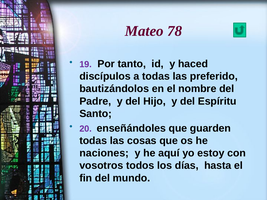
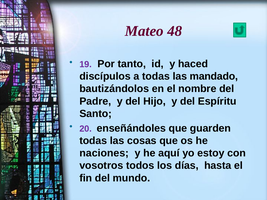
78: 78 -> 48
preferido: preferido -> mandado
